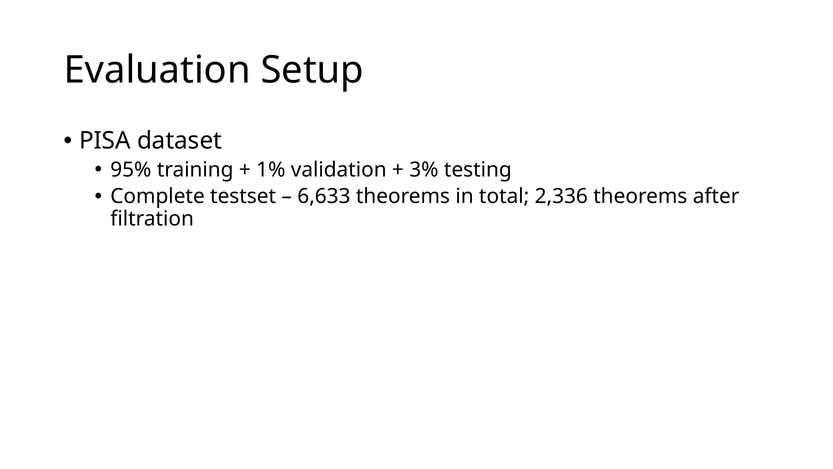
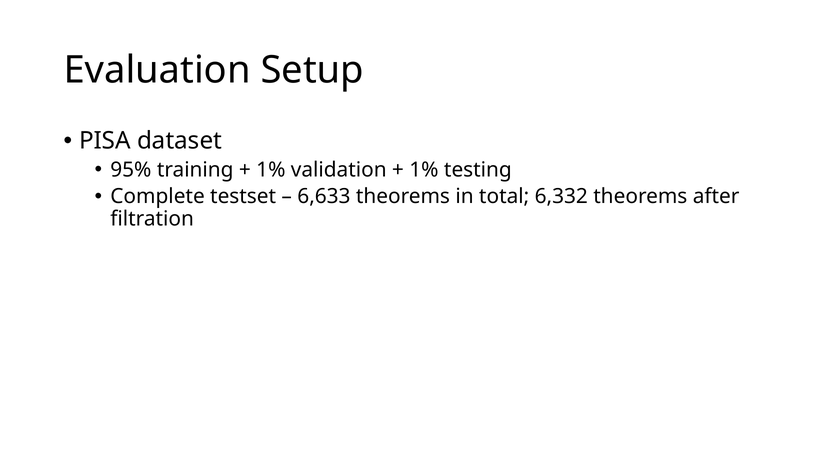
3% at (424, 170): 3% -> 1%
2,336: 2,336 -> 6,332
